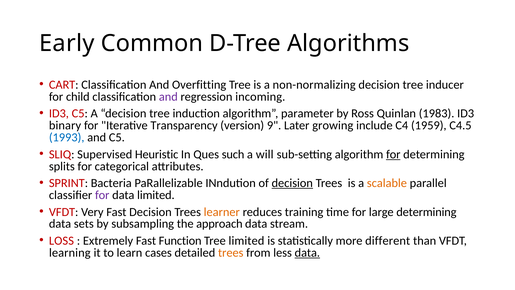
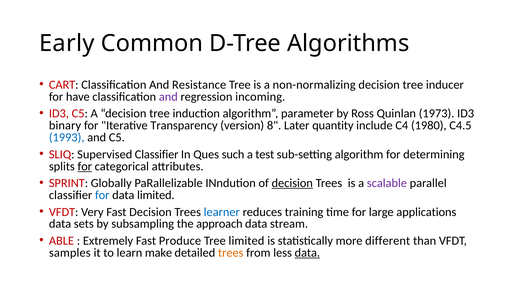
Overfitting: Overfitting -> Resistance
child: child -> have
1983: 1983 -> 1973
9: 9 -> 8
growing: growing -> quantity
1959: 1959 -> 1980
Supervised Heuristic: Heuristic -> Classifier
will: will -> test
for at (393, 154) underline: present -> none
for at (85, 166) underline: none -> present
Bacteria: Bacteria -> Globally
scalable colour: orange -> purple
for at (102, 195) colour: purple -> blue
learner colour: orange -> blue
large determining: determining -> applications
LOSS: LOSS -> ABLE
Function: Function -> Produce
learning: learning -> samples
cases: cases -> make
